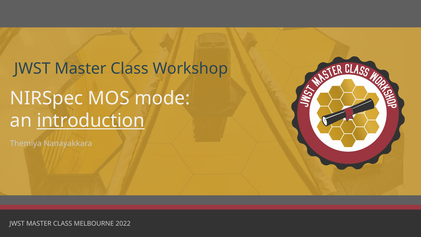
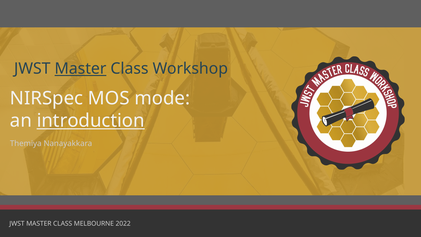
Master at (80, 69) underline: none -> present
